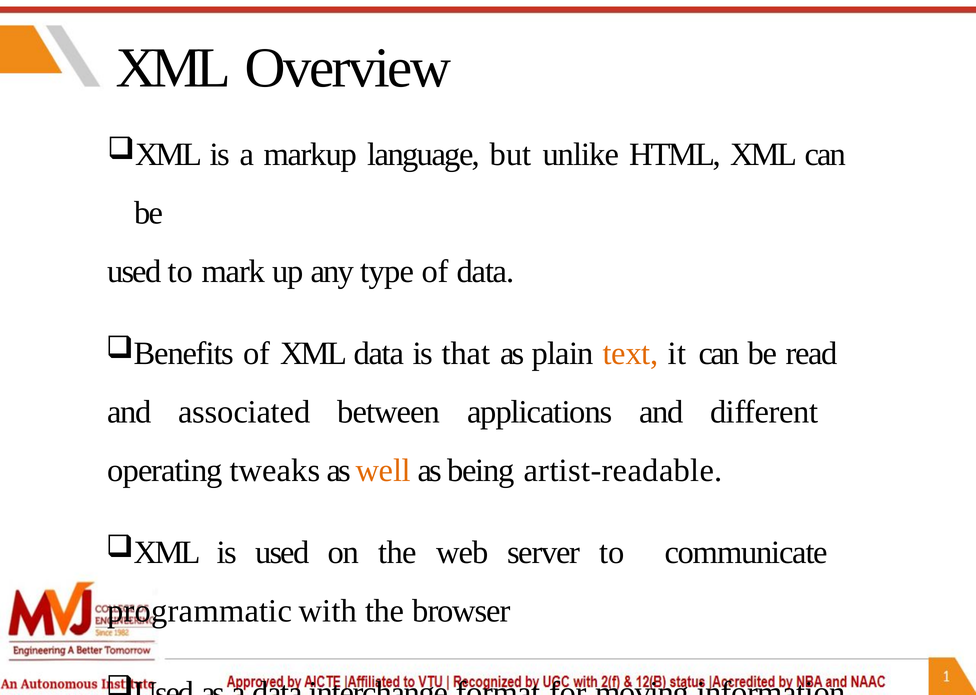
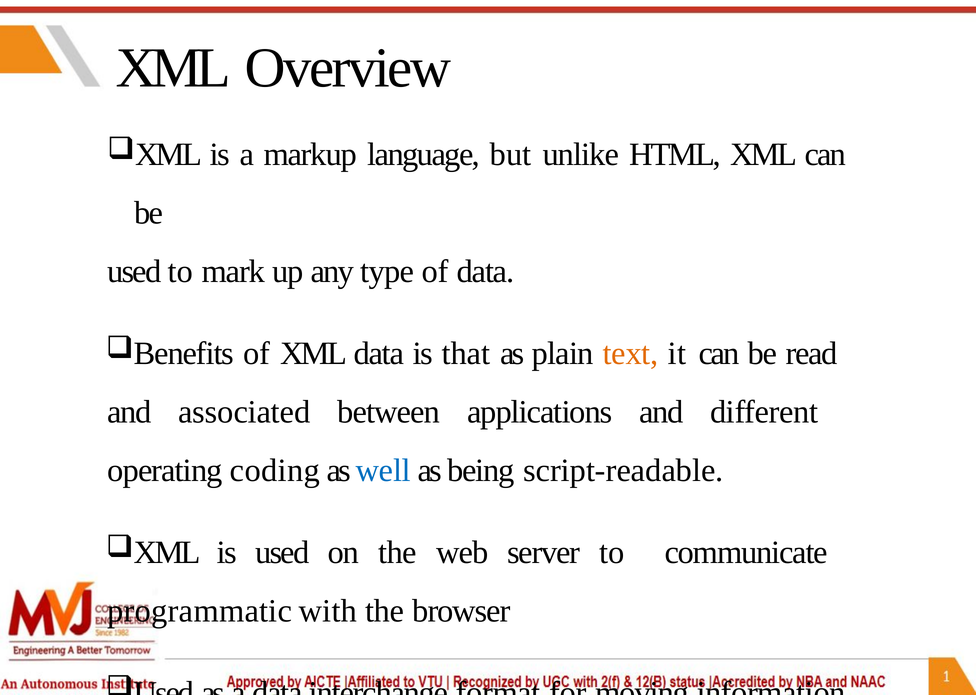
tweaks: tweaks -> coding
well colour: orange -> blue
artist-readable: artist-readable -> script-readable
